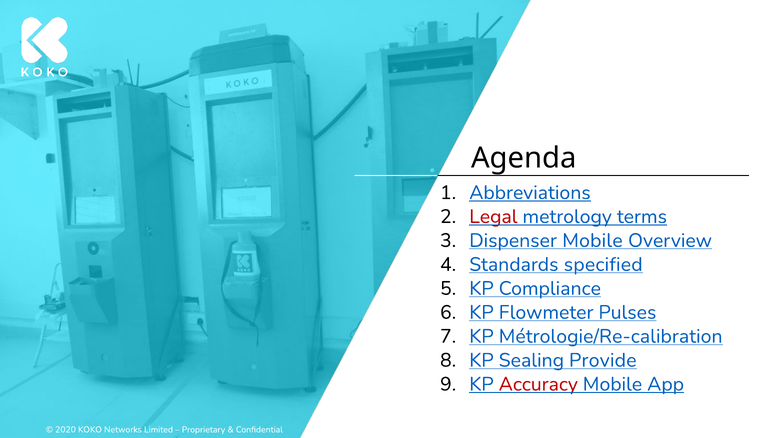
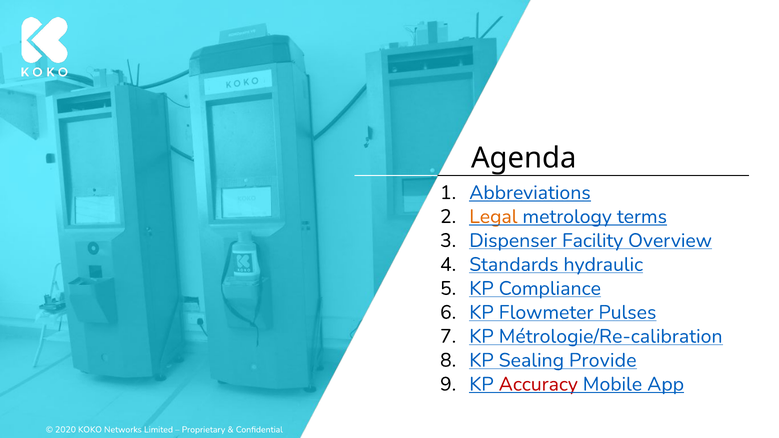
Legal colour: red -> orange
Dispenser Mobile: Mobile -> Facility
specified: specified -> hydraulic
